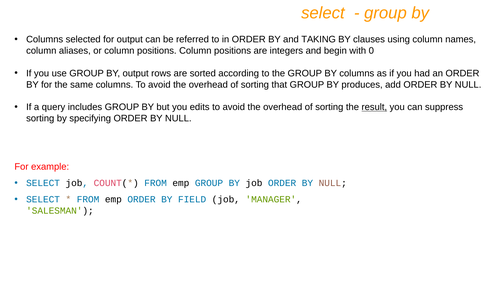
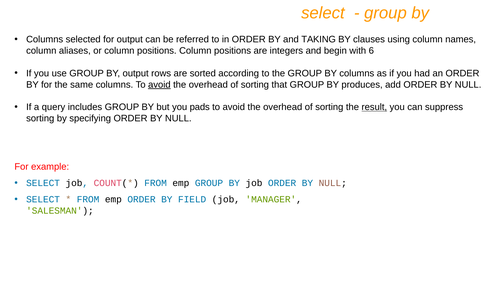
0: 0 -> 6
avoid at (159, 84) underline: none -> present
edits: edits -> pads
